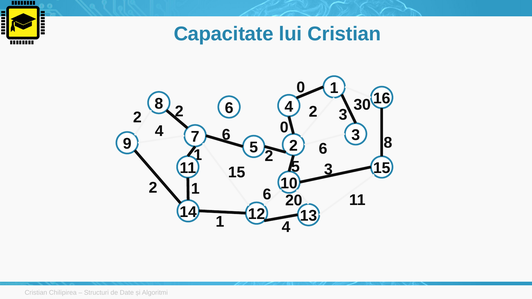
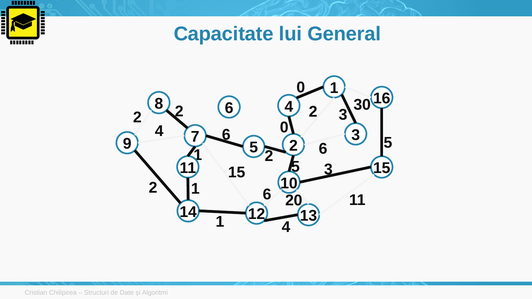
lui Cristian: Cristian -> General
8 at (388, 143): 8 -> 5
